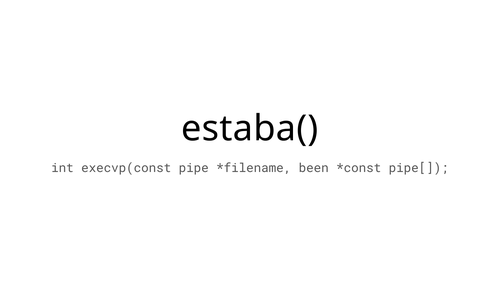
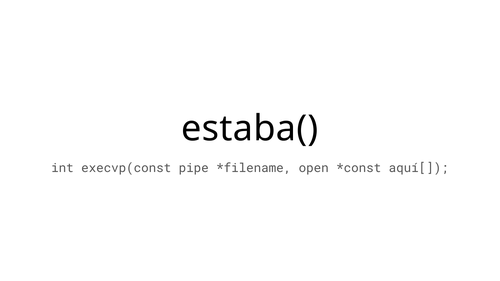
been: been -> open
pipe[: pipe[ -> aquí[
